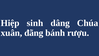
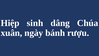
đãng: đãng -> ngày
